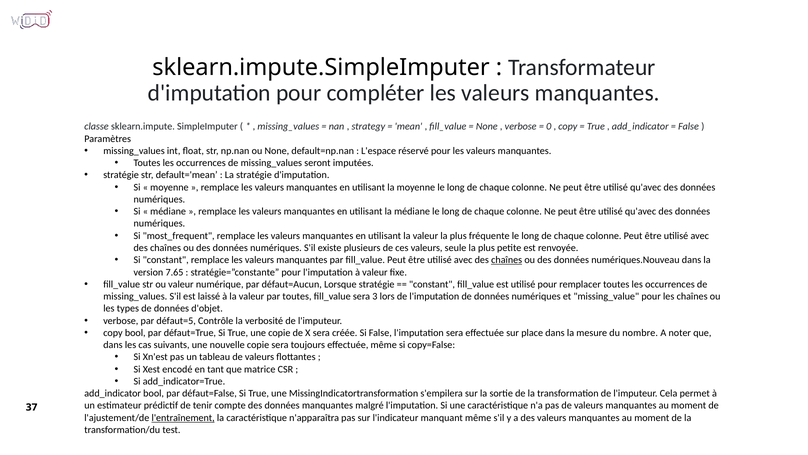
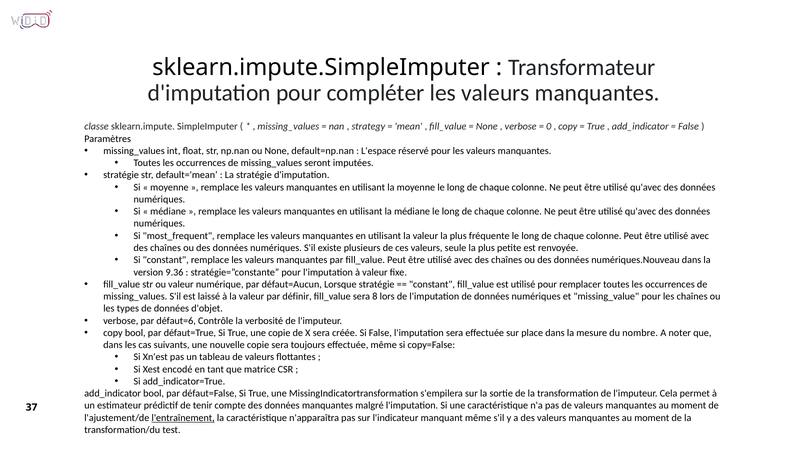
chaînes at (507, 260) underline: present -> none
7.65: 7.65 -> 9.36
par toutes: toutes -> définir
3: 3 -> 8
défaut=5: défaut=5 -> défaut=6
